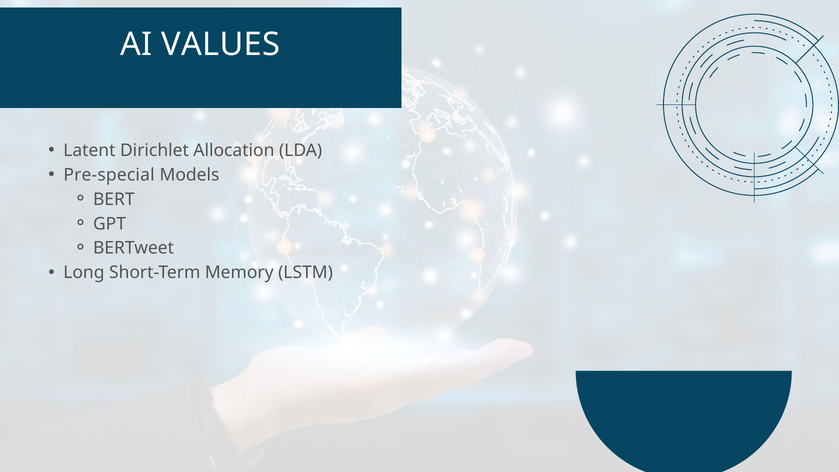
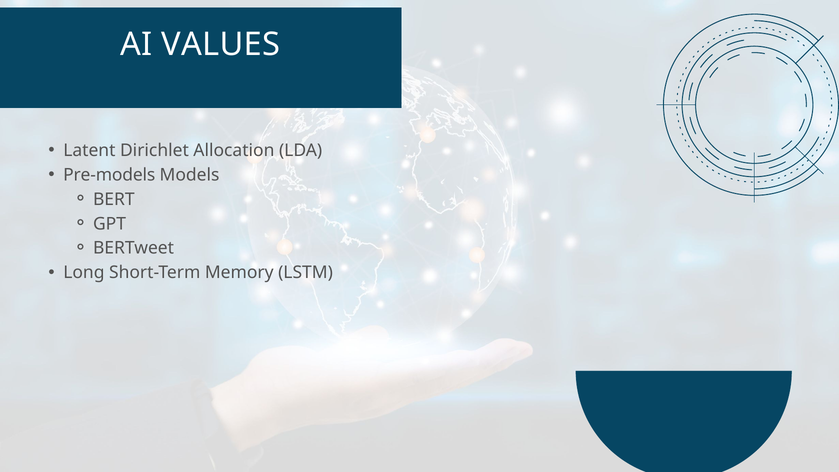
Pre-special: Pre-special -> Pre-models
